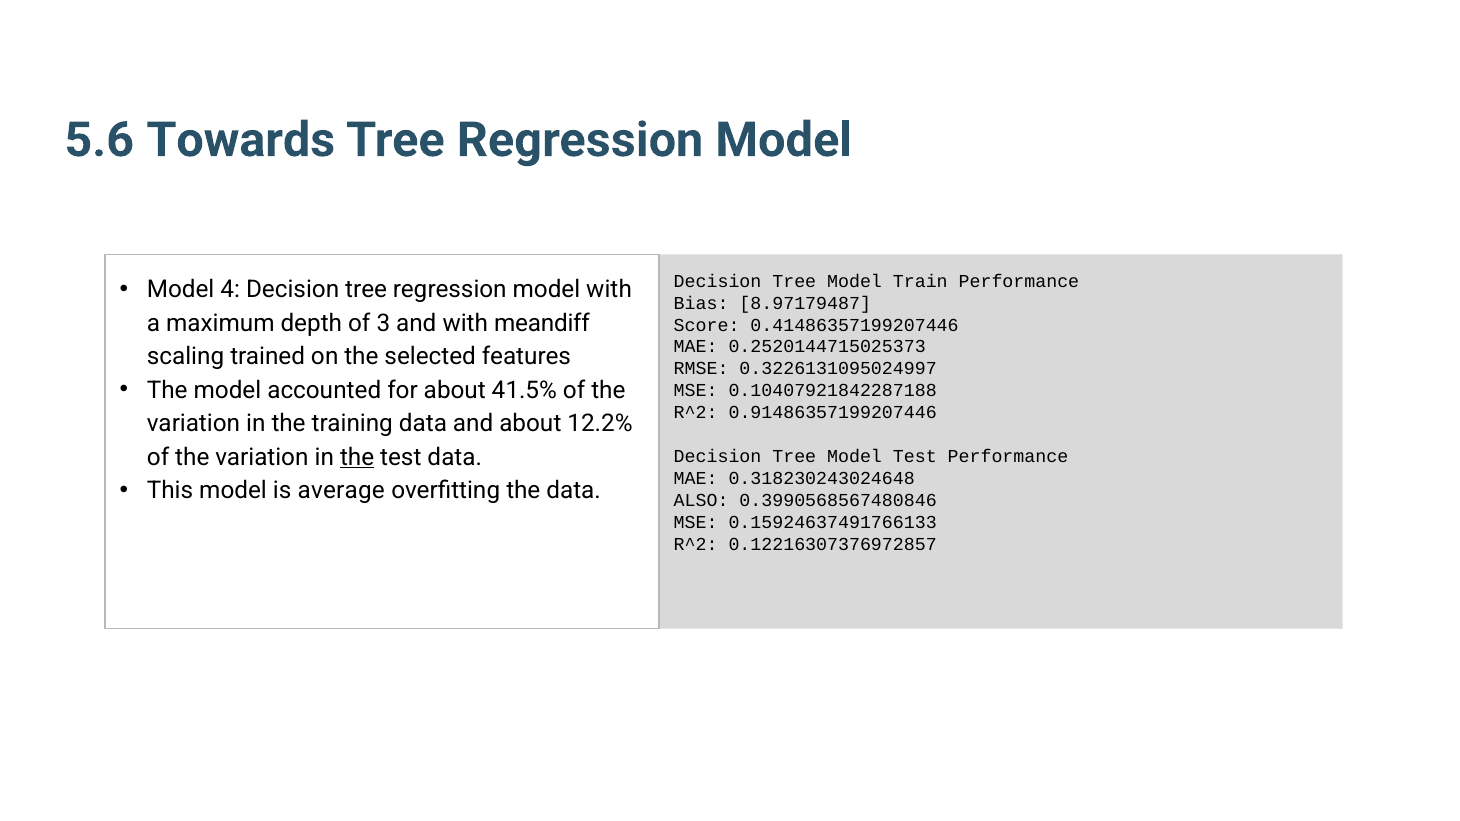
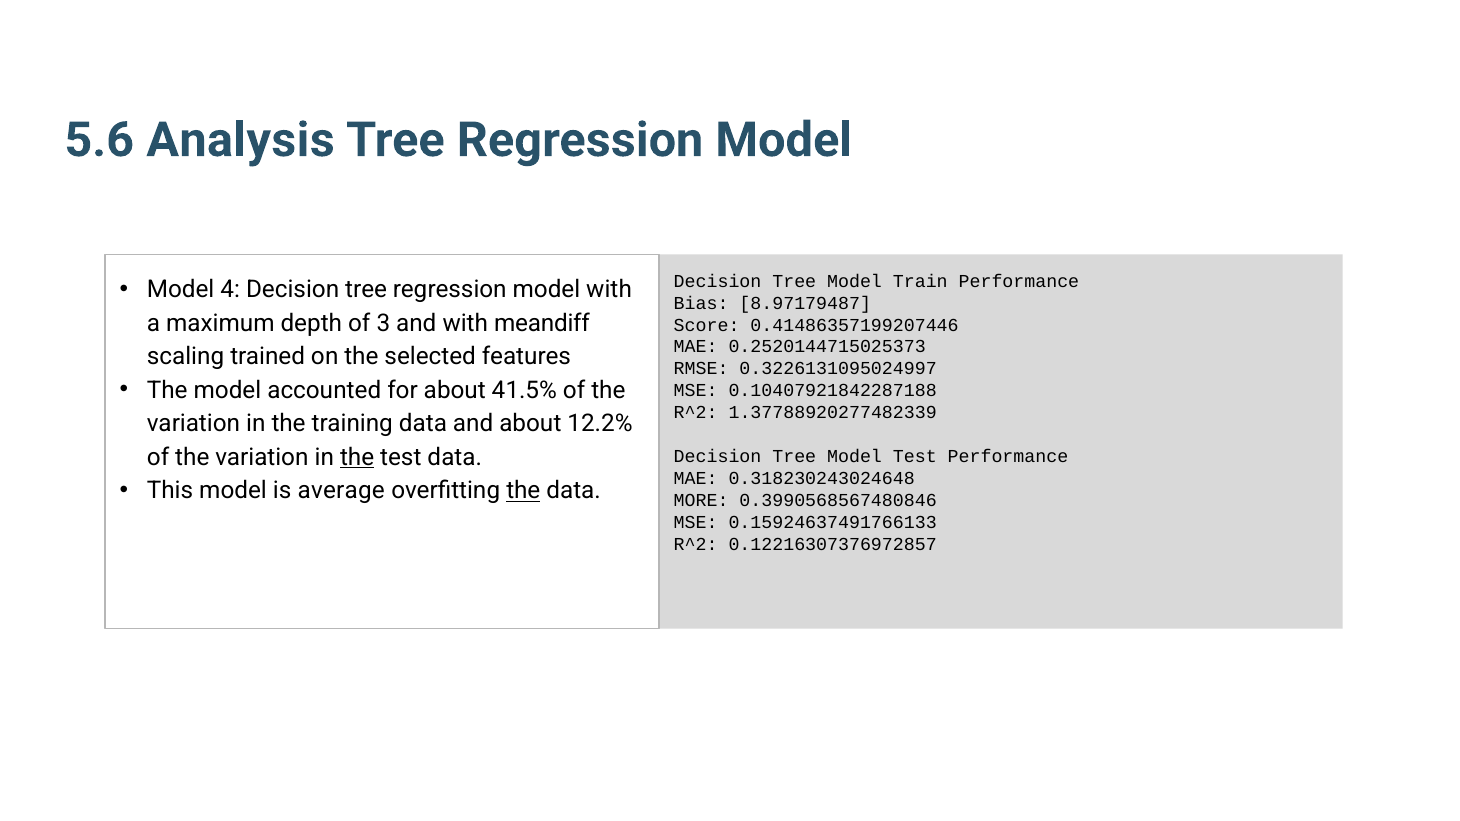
Towards: Towards -> Analysis
0.91486357199207446: 0.91486357199207446 -> 1.37788920277482339
the at (523, 491) underline: none -> present
ALSO: ALSO -> MORE
